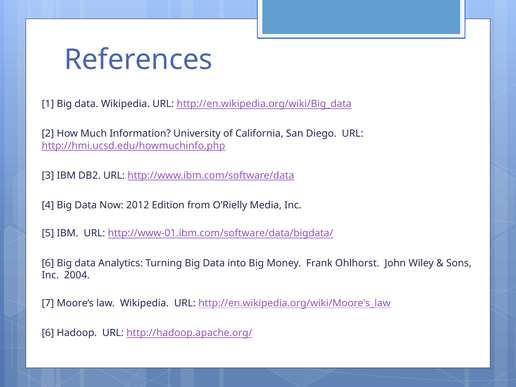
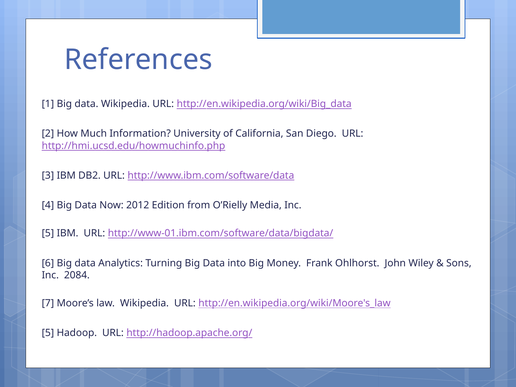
2004: 2004 -> 2084
6 at (48, 333): 6 -> 5
